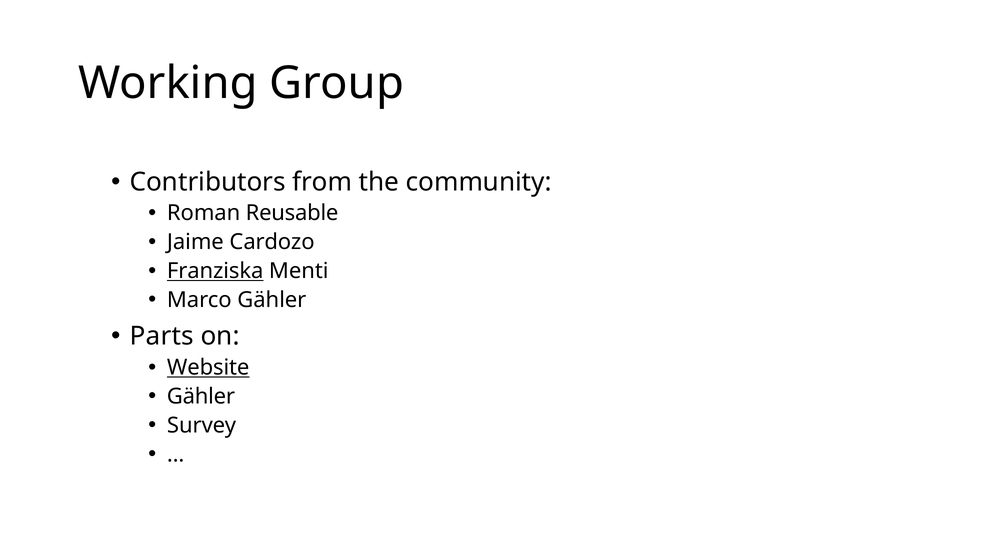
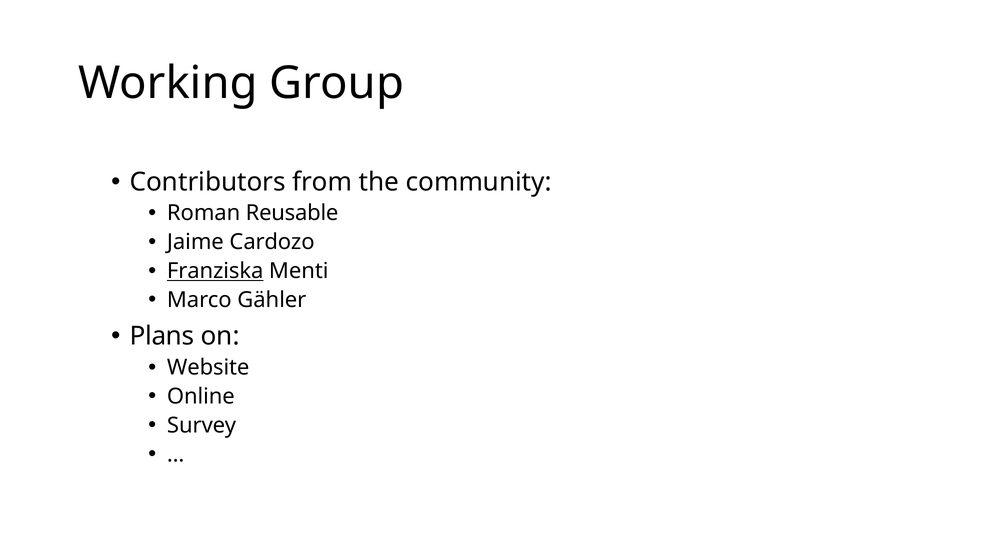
Parts: Parts -> Plans
Website underline: present -> none
Gähler at (201, 396): Gähler -> Online
